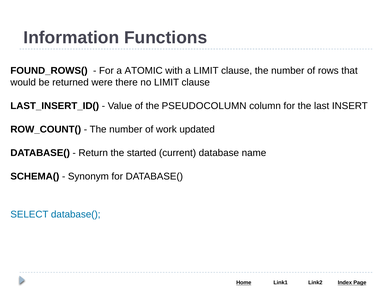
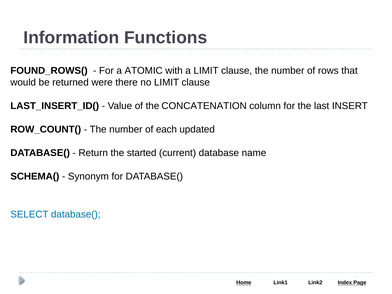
PSEUDOCOLUMN: PSEUDOCOLUMN -> CONCATENATION
work: work -> each
